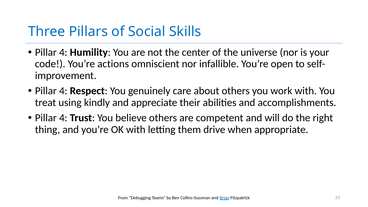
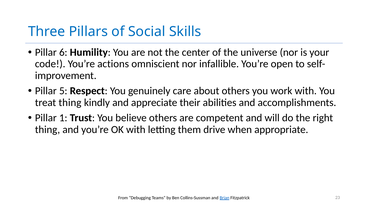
4 at (63, 52): 4 -> 6
4 at (63, 91): 4 -> 5
treat using: using -> thing
4 at (63, 118): 4 -> 1
